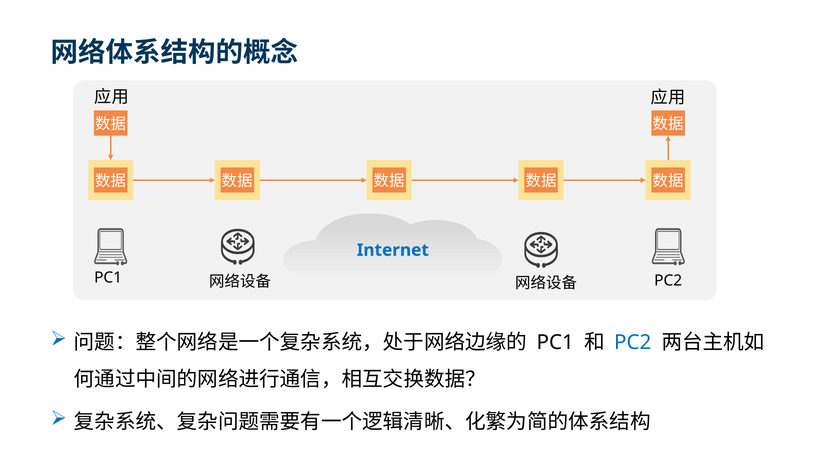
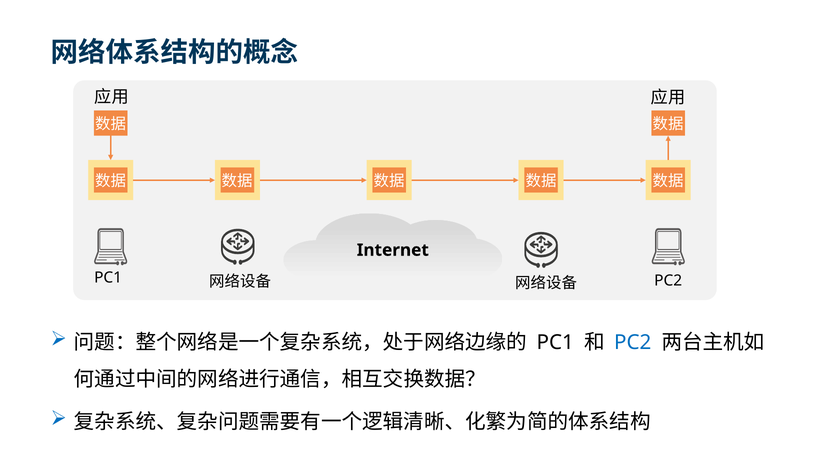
Internet colour: blue -> black
